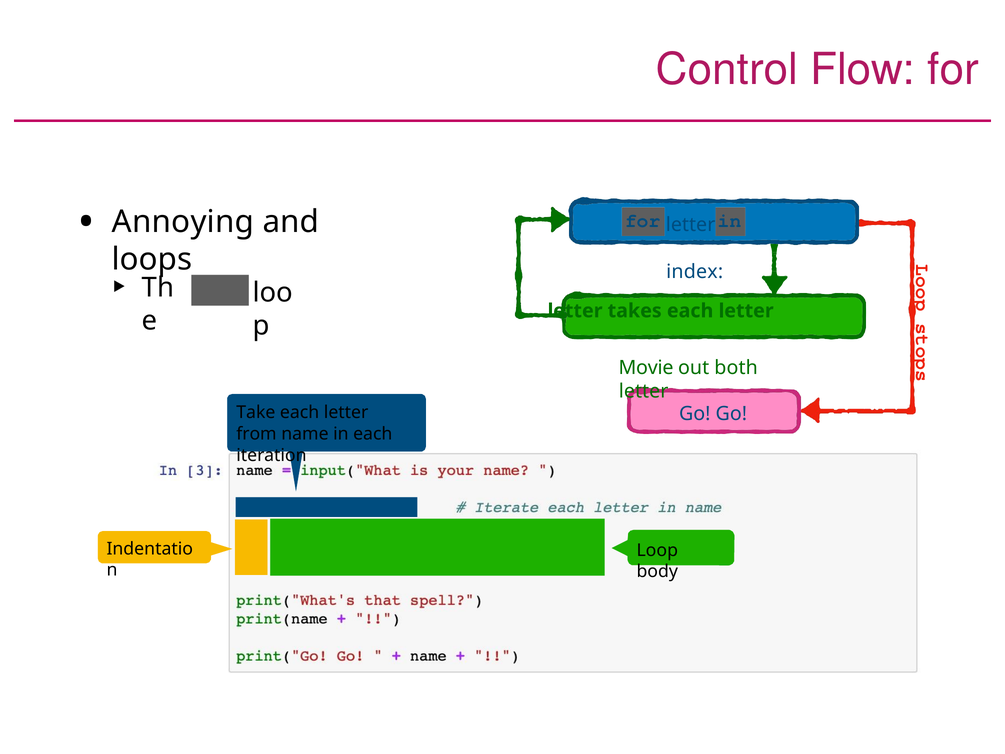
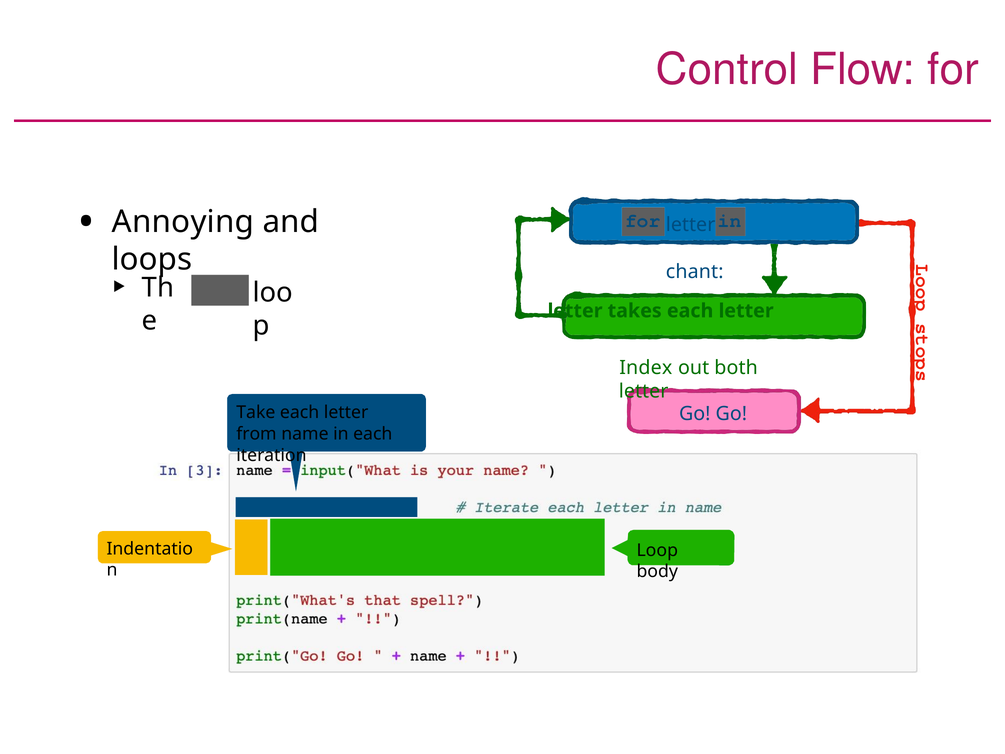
index: index -> chant
Movie: Movie -> Index
